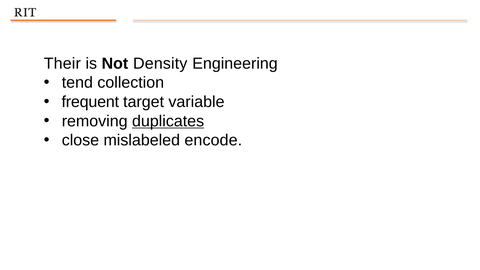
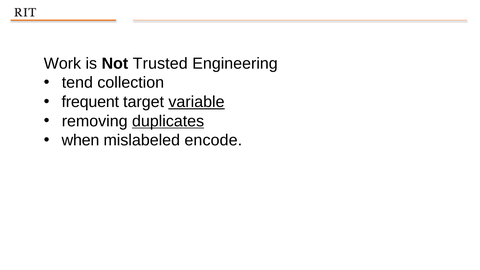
Their: Their -> Work
Density: Density -> Trusted
variable underline: none -> present
close: close -> when
